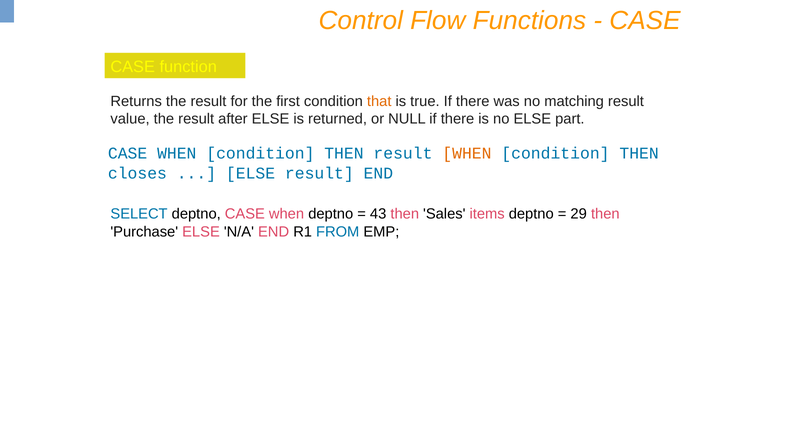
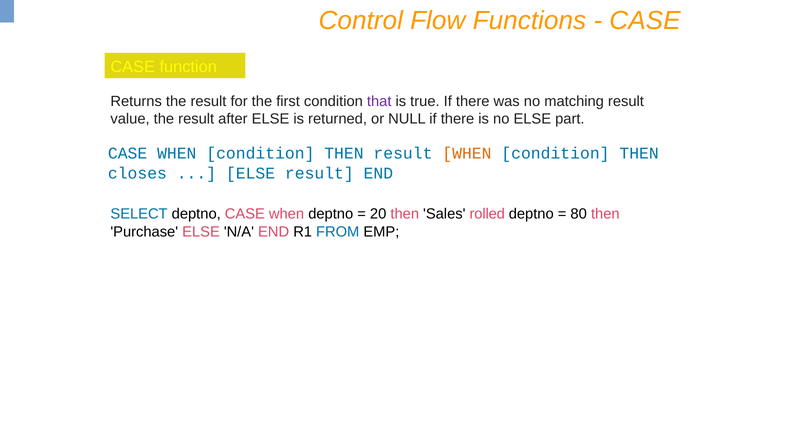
that colour: orange -> purple
43: 43 -> 20
items: items -> rolled
29: 29 -> 80
